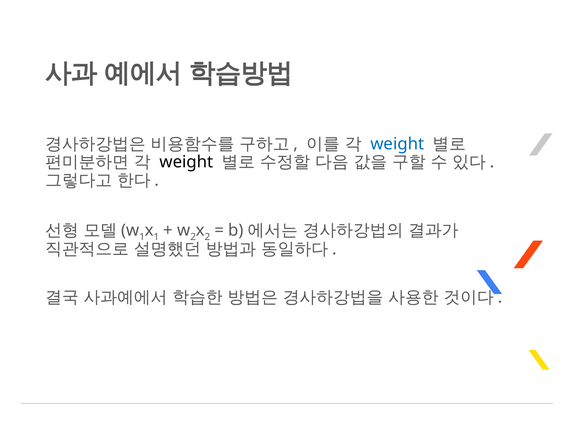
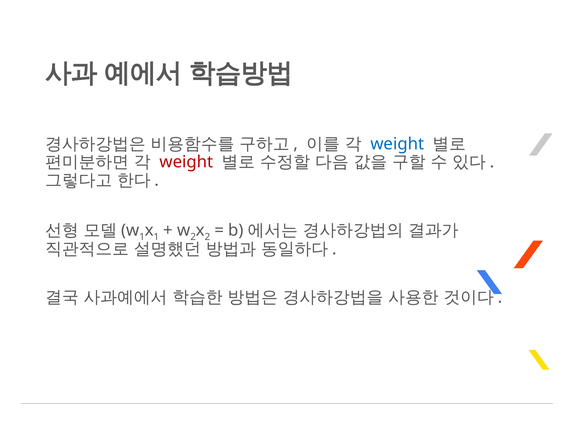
weight at (186, 162) colour: black -> red
